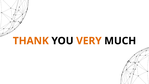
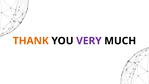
VERY colour: orange -> purple
